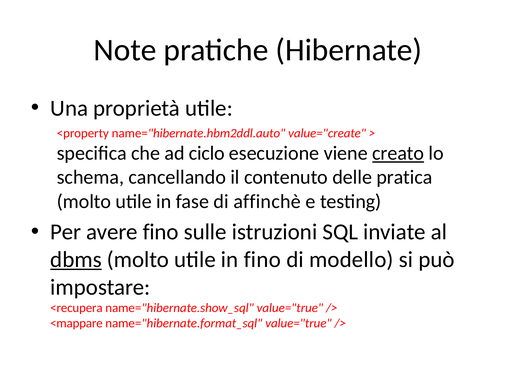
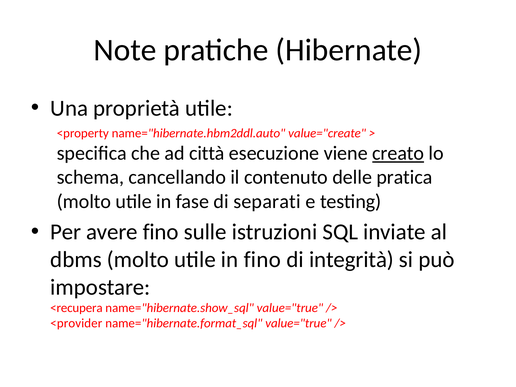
ciclo: ciclo -> città
affinchè: affinchè -> separati
dbms underline: present -> none
modello: modello -> integrità
<mappare: <mappare -> <provider
